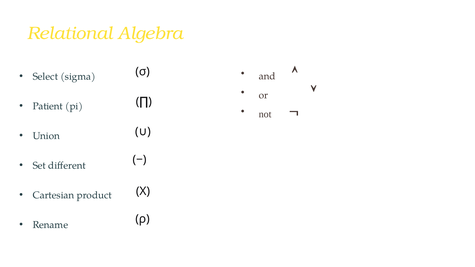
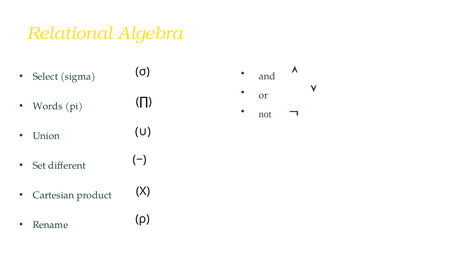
Patient: Patient -> Words
